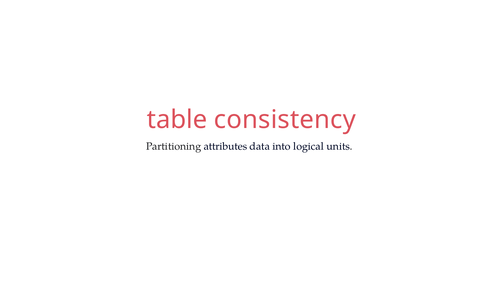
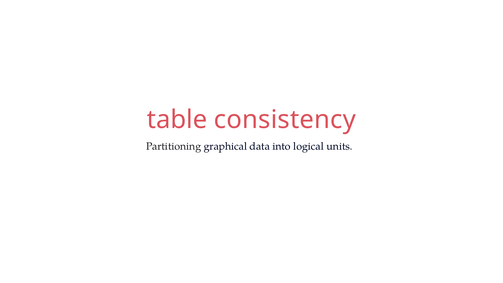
attributes: attributes -> graphical
